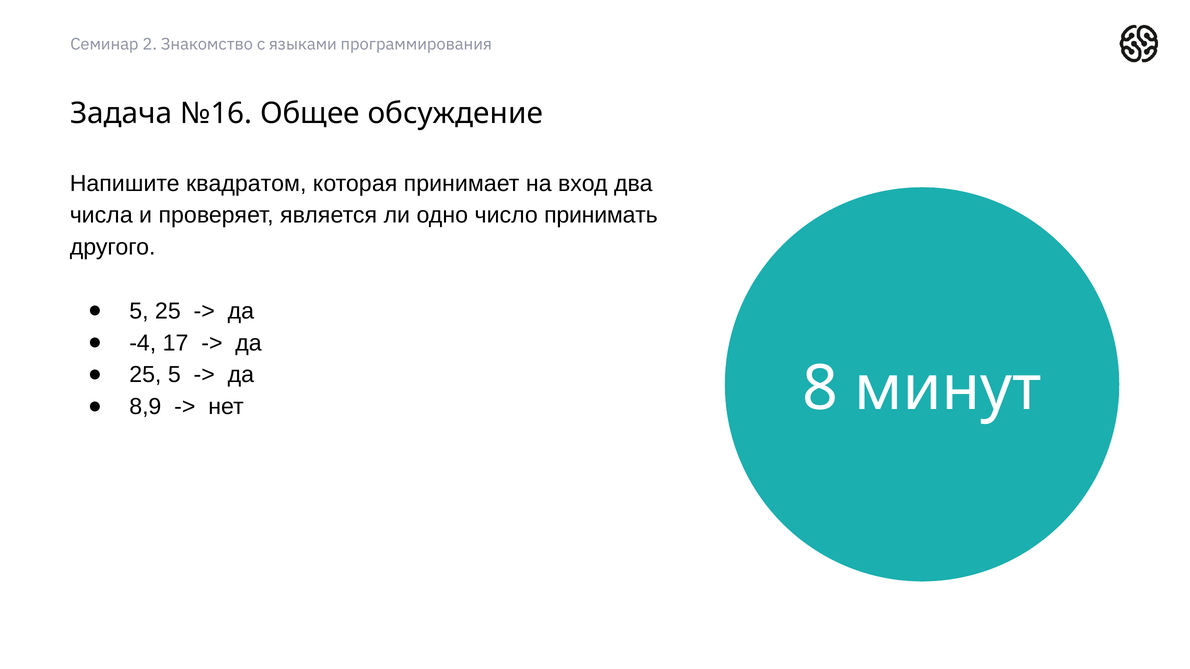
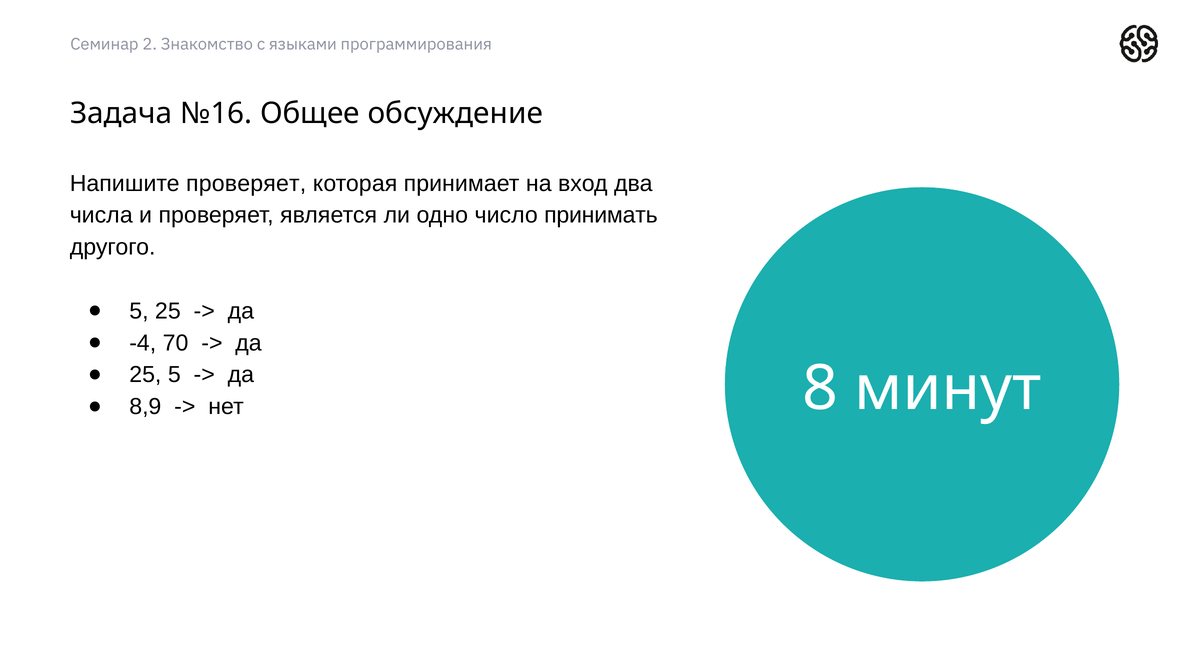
Напишите квадратом: квадратом -> проверяет
17: 17 -> 70
